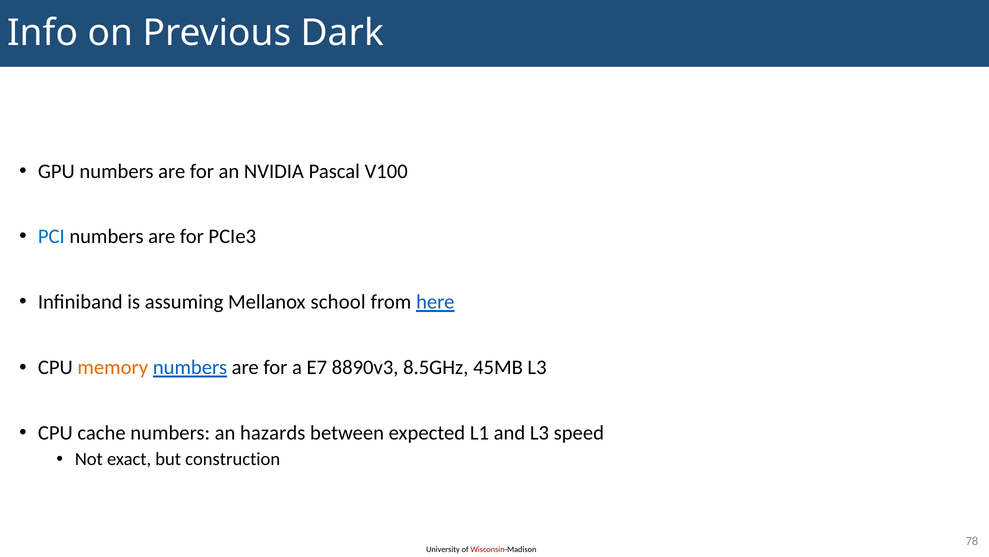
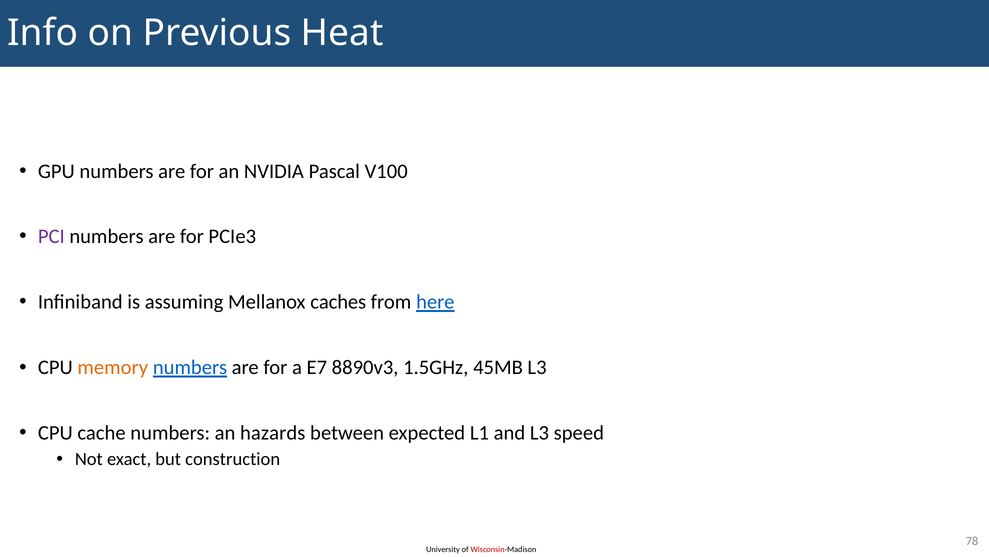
Dark: Dark -> Heat
PCI colour: blue -> purple
school: school -> caches
8.5GHz: 8.5GHz -> 1.5GHz
